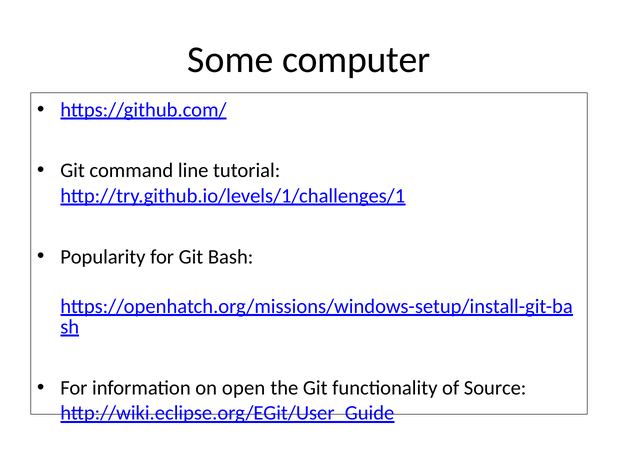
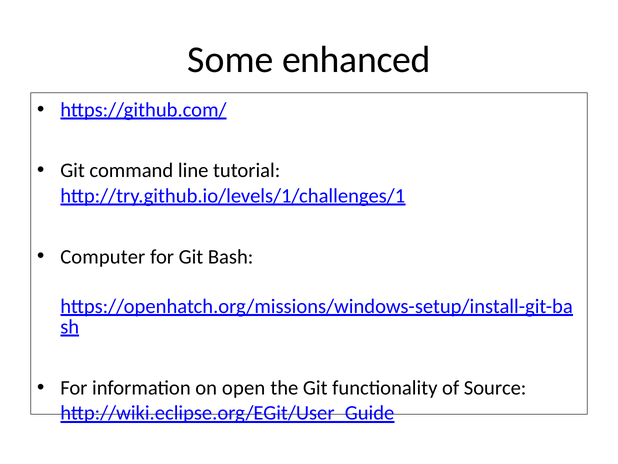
computer: computer -> enhanced
Popularity: Popularity -> Computer
